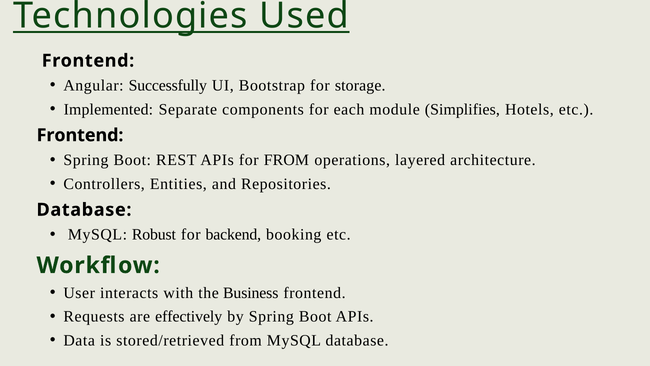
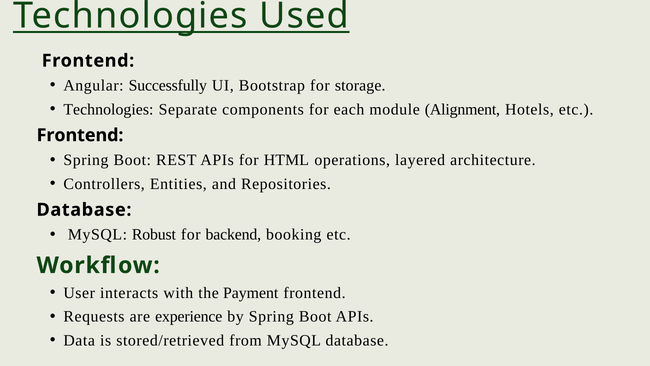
Implemented at (108, 109): Implemented -> Technologies
Simplifies: Simplifies -> Alignment
for FROM: FROM -> HTML
Business: Business -> Payment
effectively: effectively -> experience
